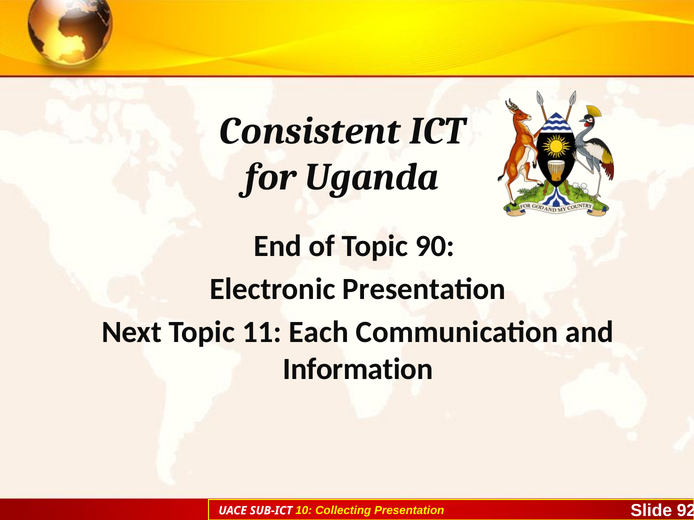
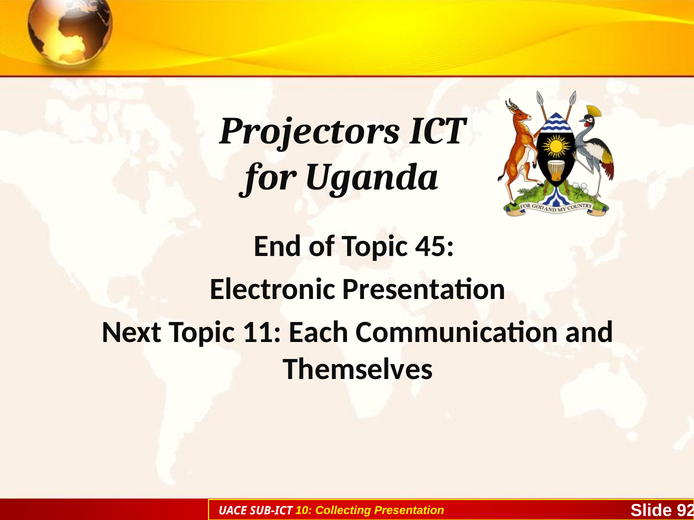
Consistent: Consistent -> Projectors
90: 90 -> 45
Information: Information -> Themselves
